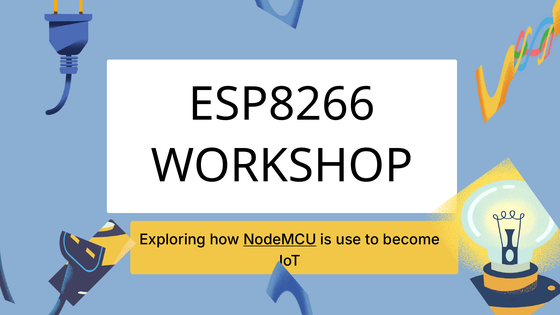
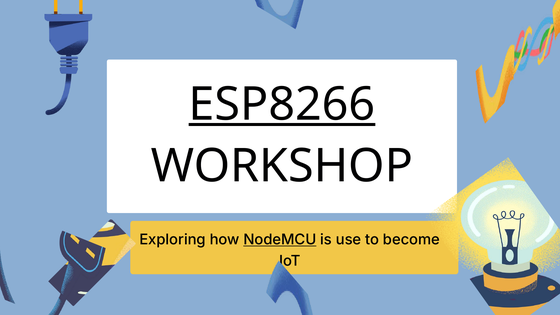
ESP8266 underline: none -> present
